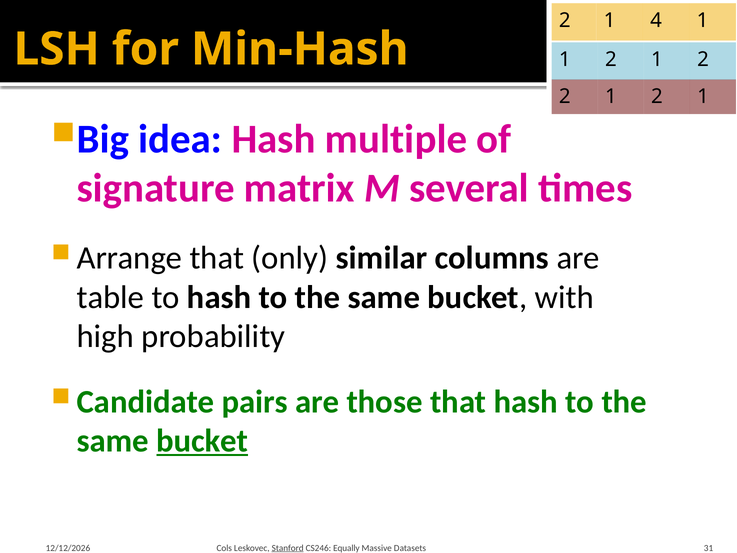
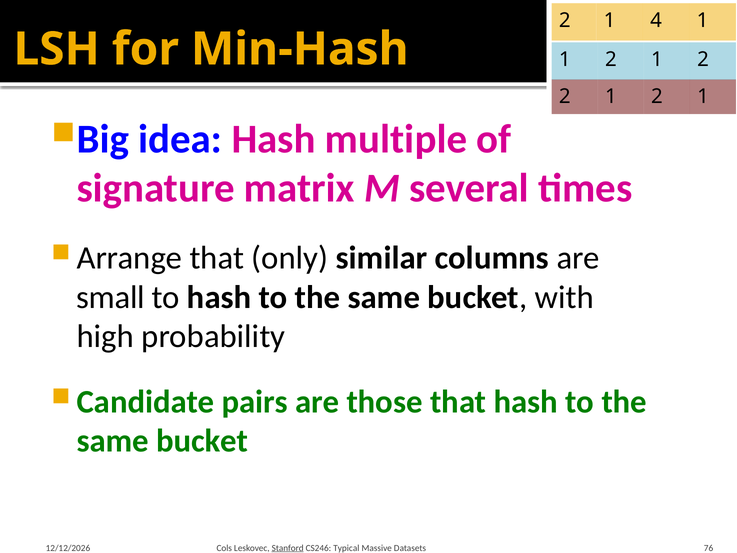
table: table -> small
bucket at (202, 441) underline: present -> none
Equally: Equally -> Typical
31: 31 -> 76
